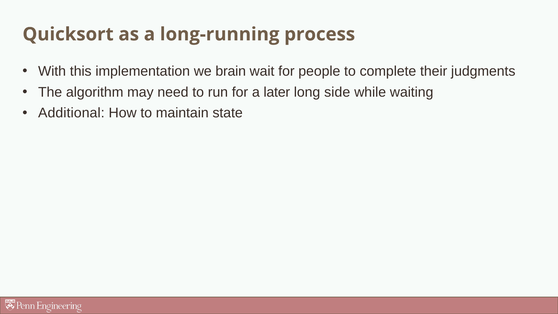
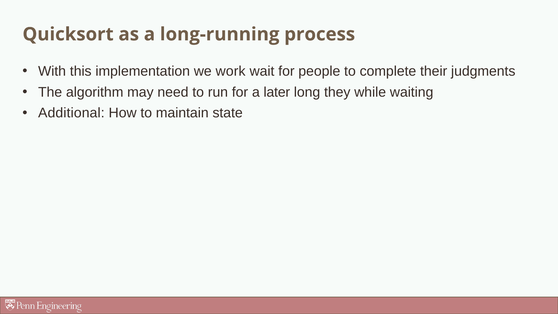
brain: brain -> work
side: side -> they
